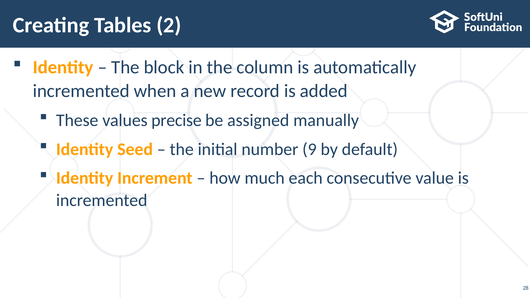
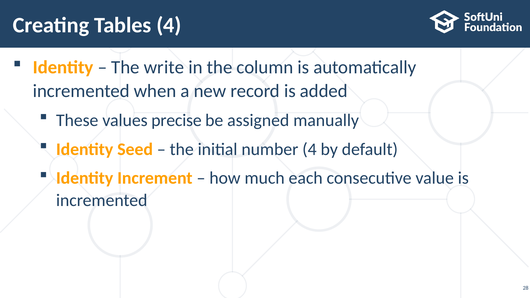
Tables 2: 2 -> 4
block: block -> write
number 9: 9 -> 4
